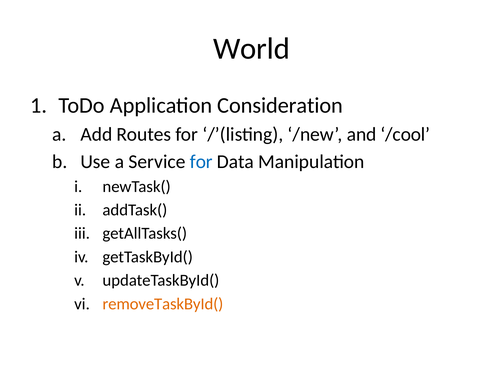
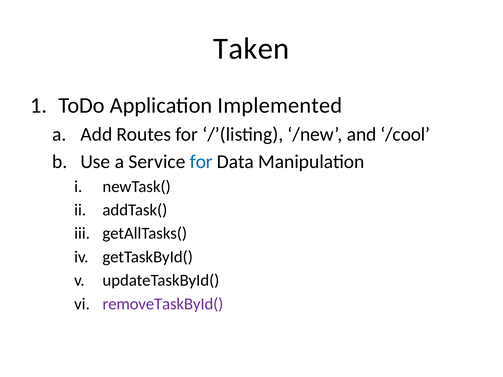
World: World -> Taken
Consideration: Consideration -> Implemented
removeTaskById( colour: orange -> purple
